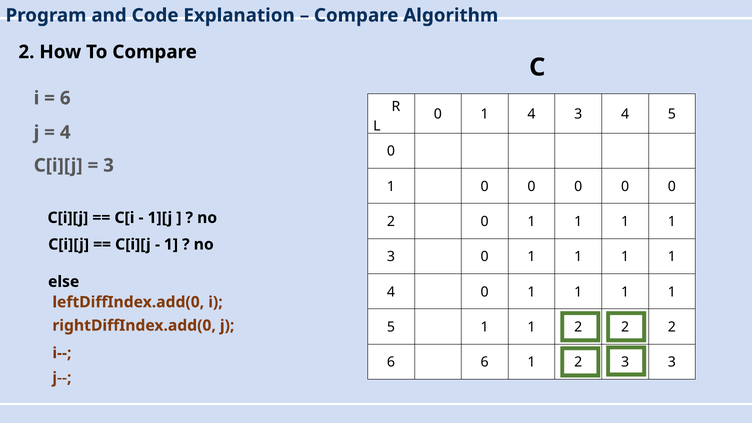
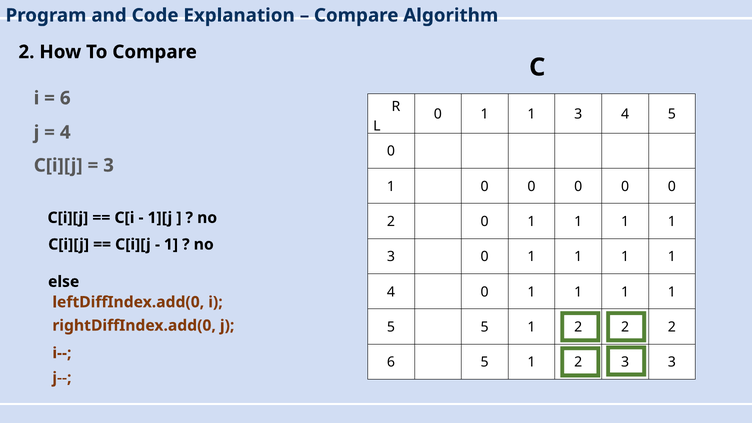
4 at (531, 114): 4 -> 1
5 1: 1 -> 5
6 6: 6 -> 5
